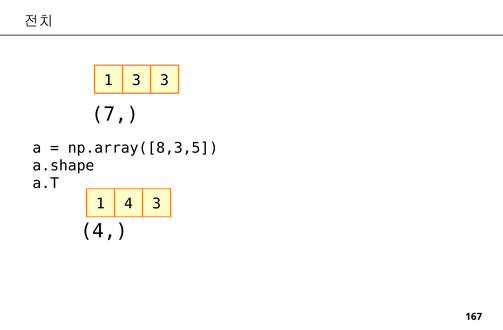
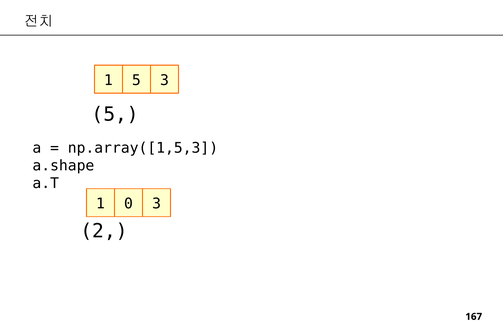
1 3: 3 -> 5
7 at (115, 115): 7 -> 5
np.array([8,3,5: np.array([8,3,5 -> np.array([1,5,3
1 4: 4 -> 0
4 at (104, 231): 4 -> 2
